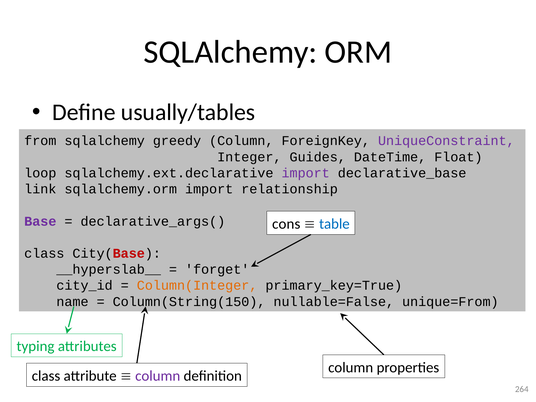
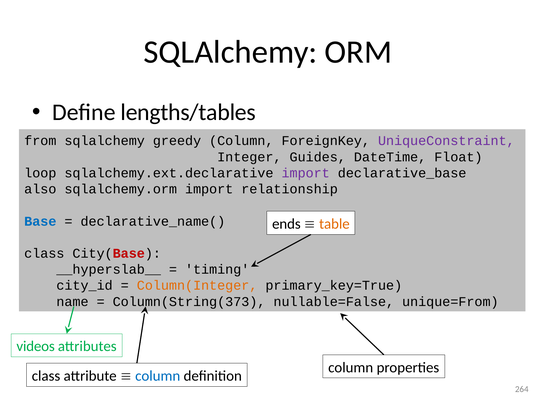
usually/tables: usually/tables -> lengths/tables
link: link -> also
Base colour: purple -> blue
declarative_args(: declarative_args( -> declarative_name(
cons: cons -> ends
table colour: blue -> orange
forget: forget -> timing
Column(String(150: Column(String(150 -> Column(String(373
typing: typing -> videos
column at (158, 376) colour: purple -> blue
